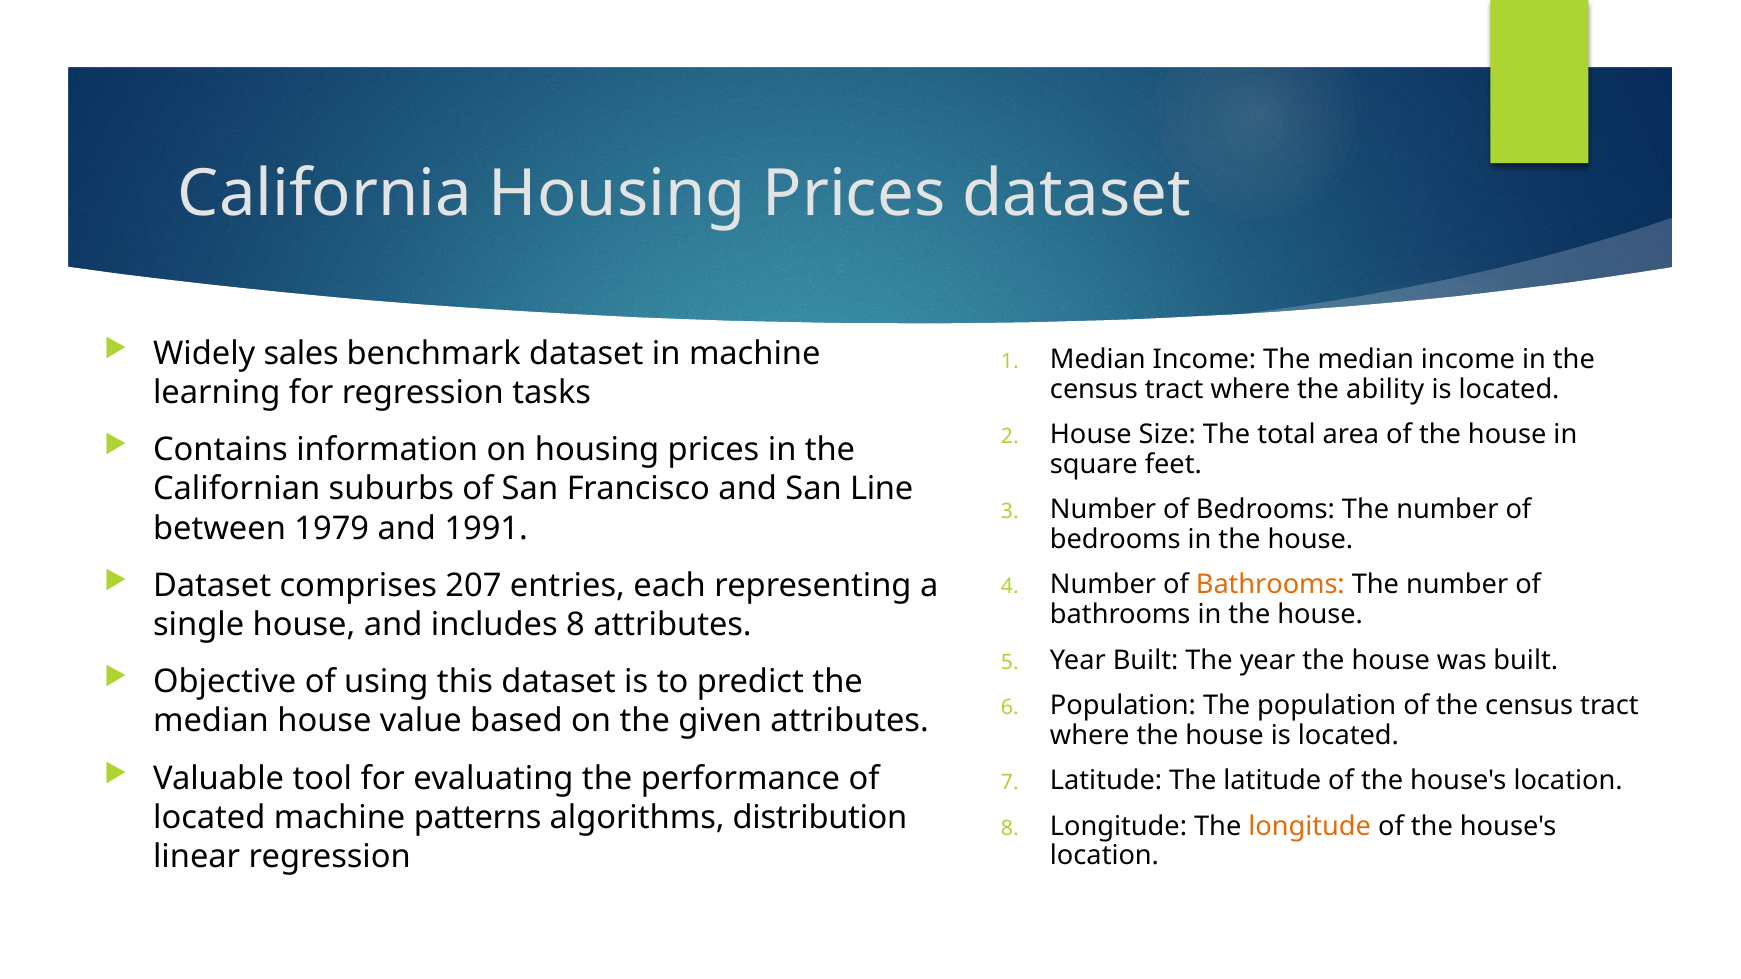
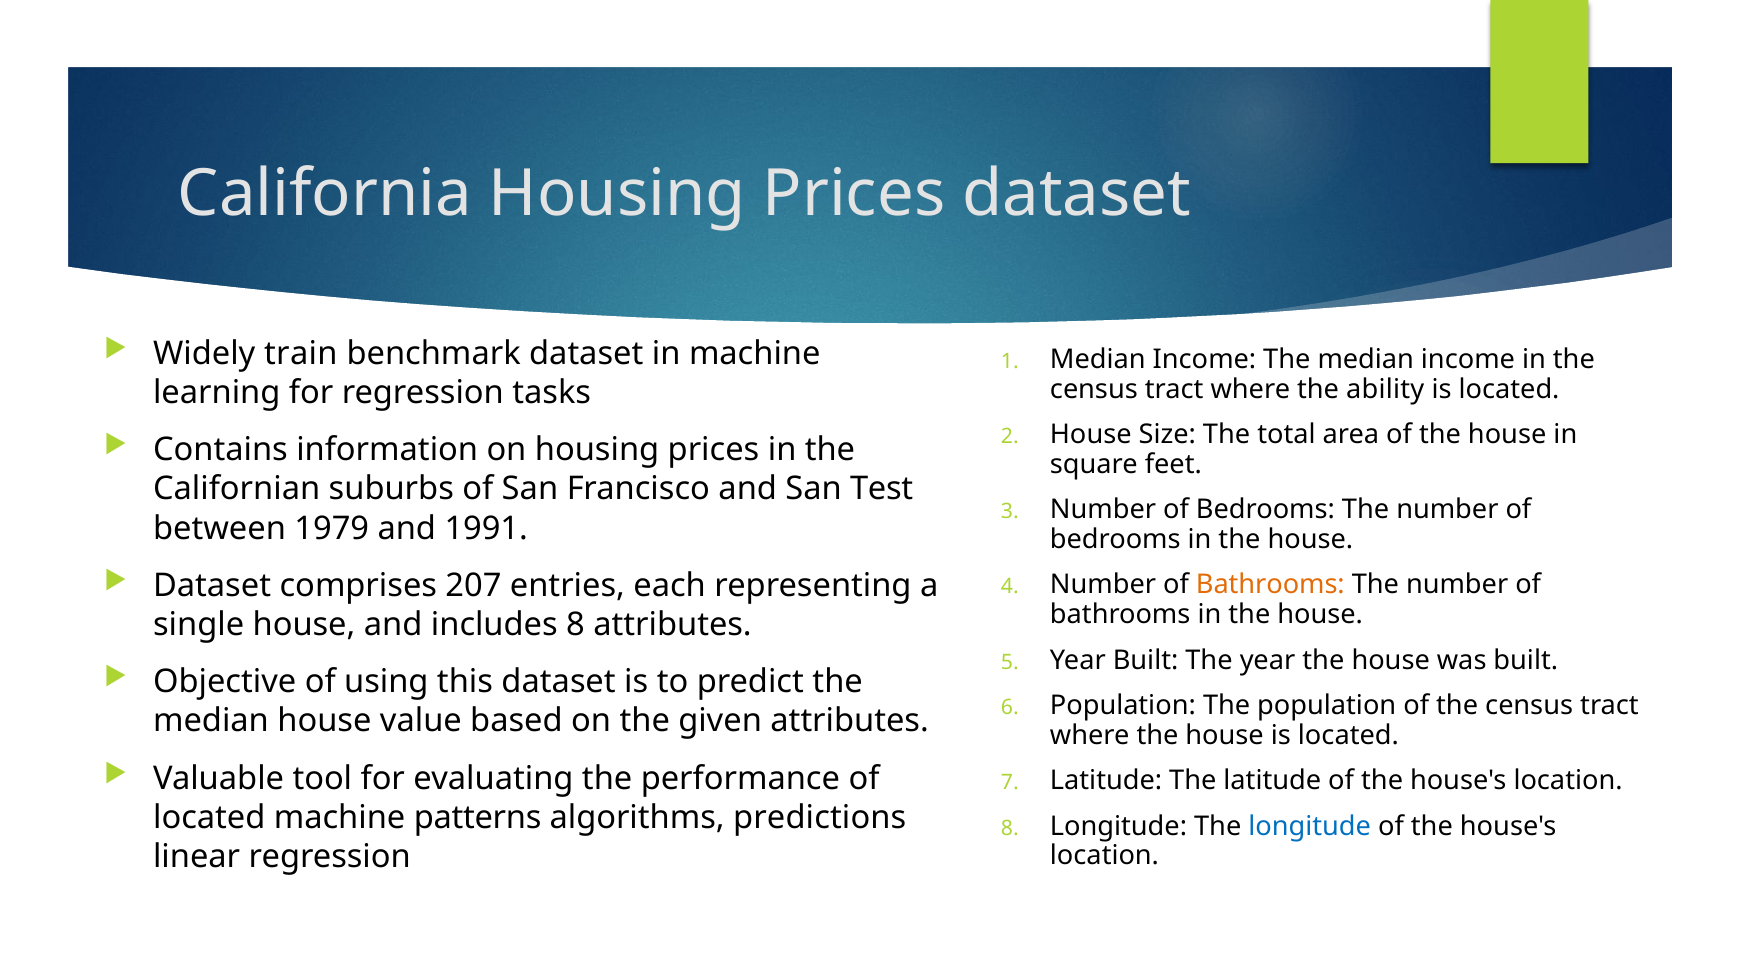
sales: sales -> train
Line: Line -> Test
distribution: distribution -> predictions
longitude at (1310, 827) colour: orange -> blue
